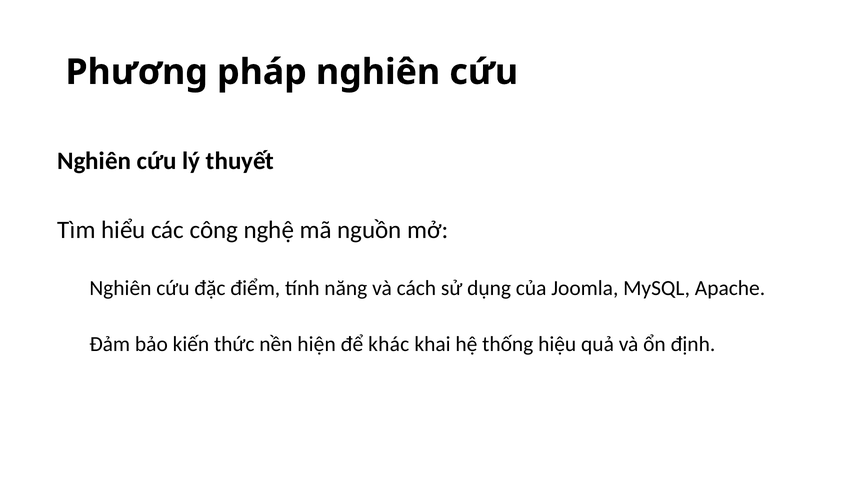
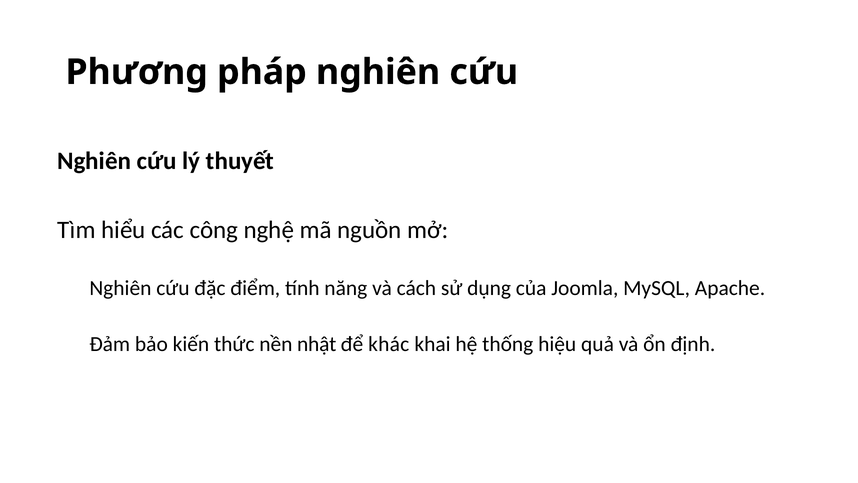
hiện: hiện -> nhật
